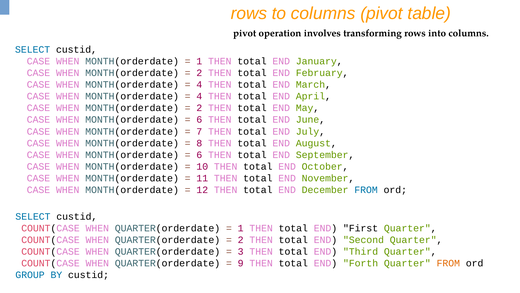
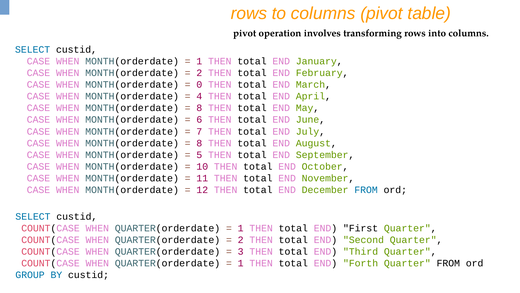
4 at (199, 84): 4 -> 0
2 at (199, 108): 2 -> 8
6 at (199, 155): 6 -> 5
9 at (241, 263): 9 -> 1
FROM at (448, 263) colour: orange -> black
